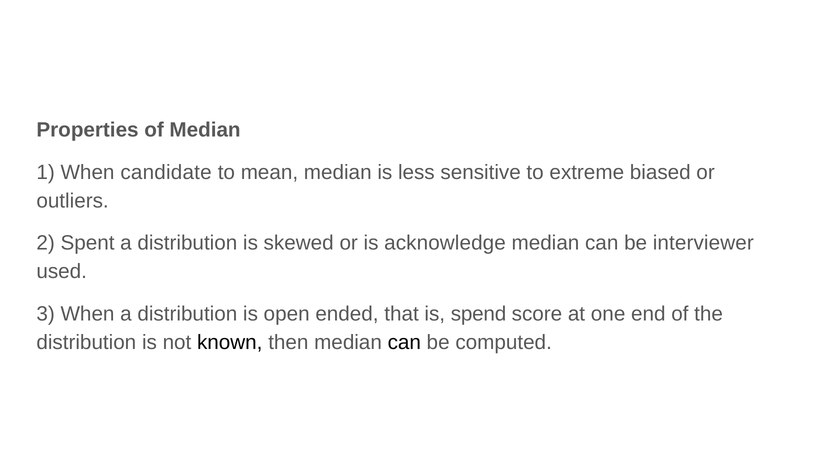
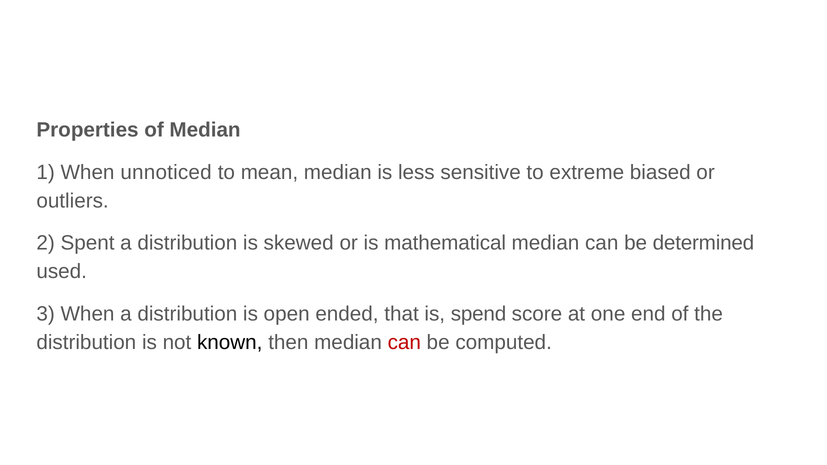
candidate: candidate -> unnoticed
acknowledge: acknowledge -> mathematical
interviewer: interviewer -> determined
can at (404, 343) colour: black -> red
